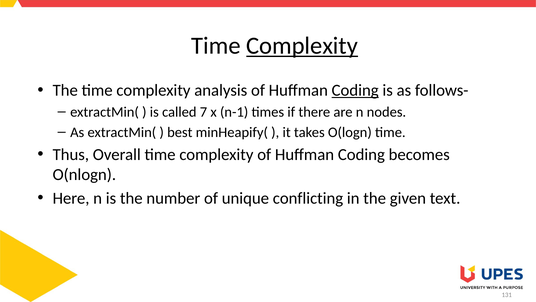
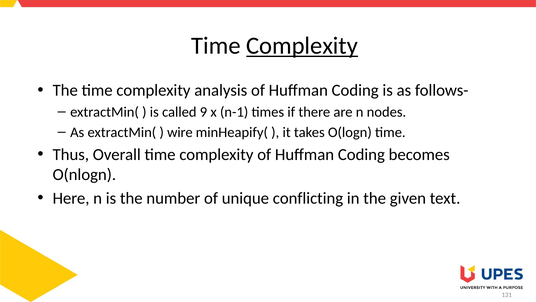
Coding at (355, 90) underline: present -> none
7: 7 -> 9
best: best -> wire
